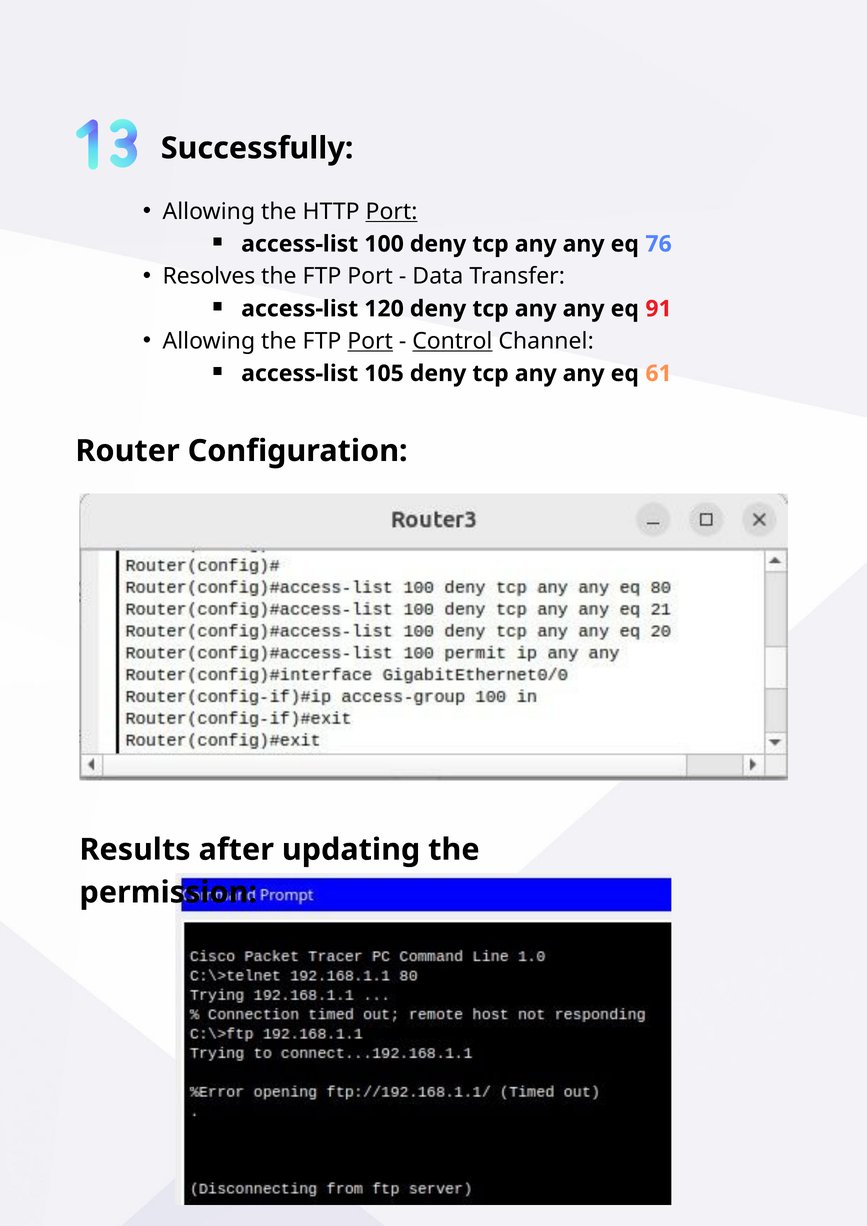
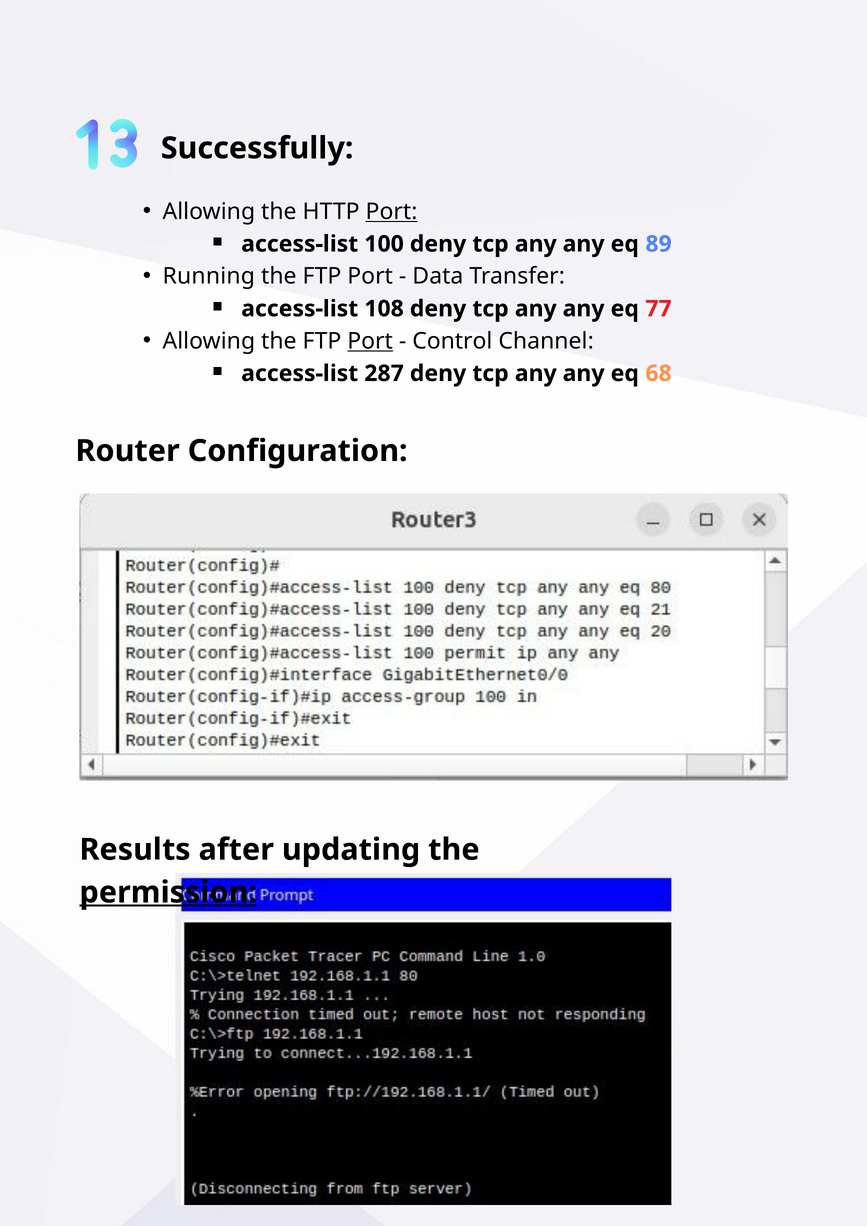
76: 76 -> 89
Resolves: Resolves -> Running
120: 120 -> 108
91: 91 -> 77
Control underline: present -> none
105: 105 -> 287
61: 61 -> 68
permission underline: none -> present
